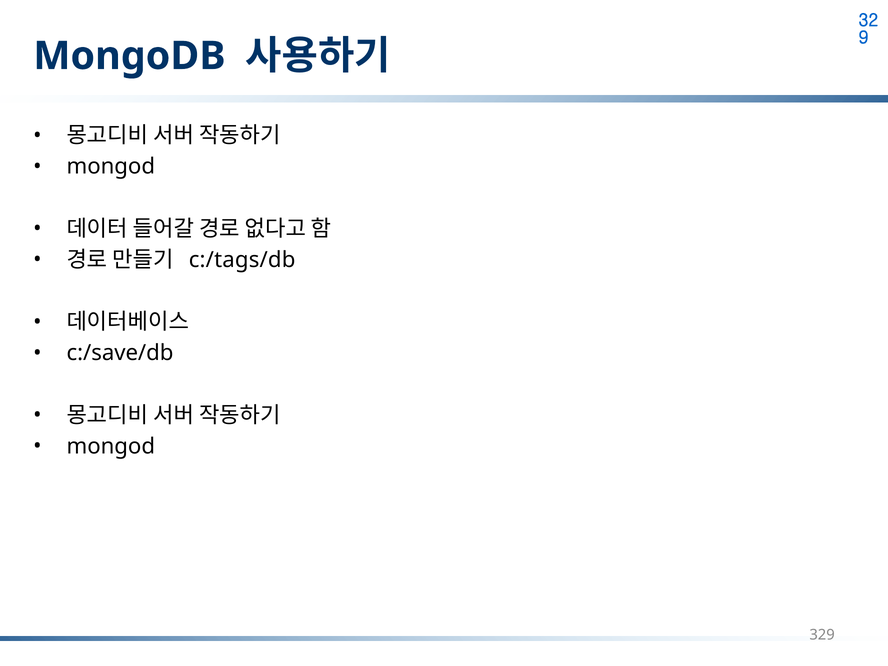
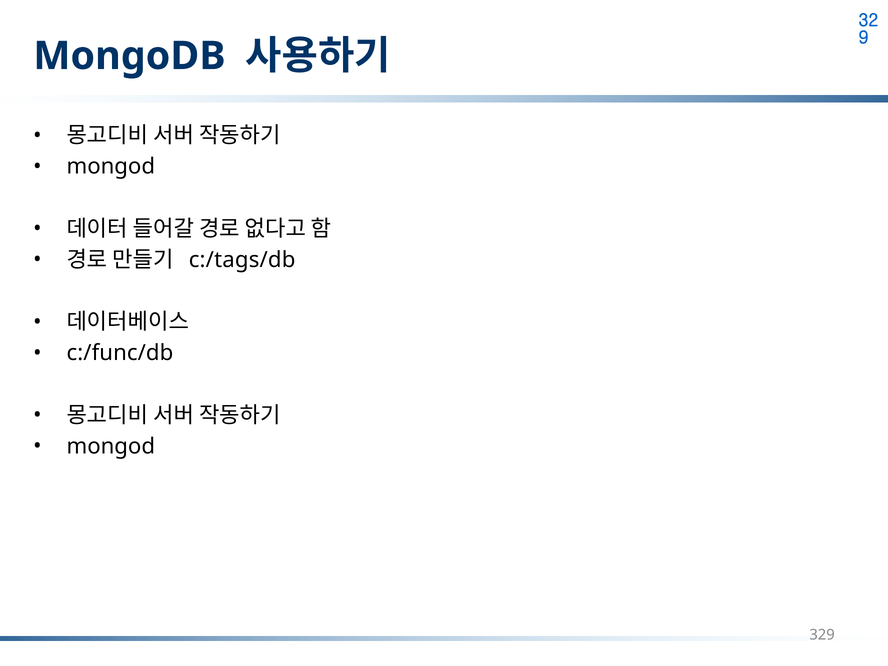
c:/save/db: c:/save/db -> c:/func/db
